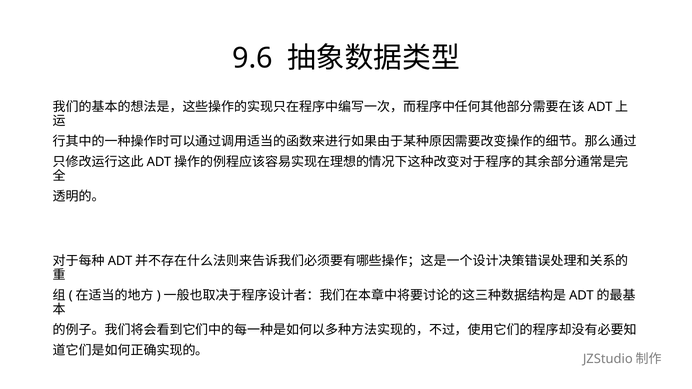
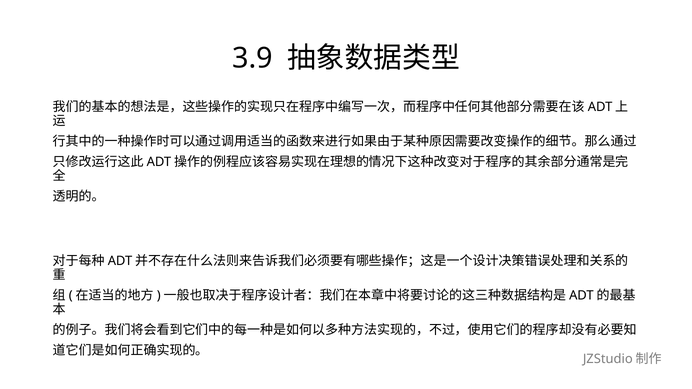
9.6: 9.6 -> 3.9
